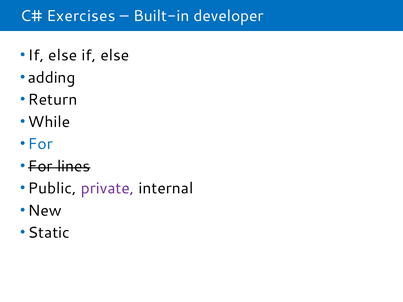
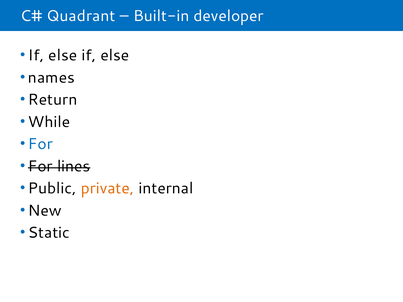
Exercises: Exercises -> Quadrant
adding: adding -> names
private colour: purple -> orange
